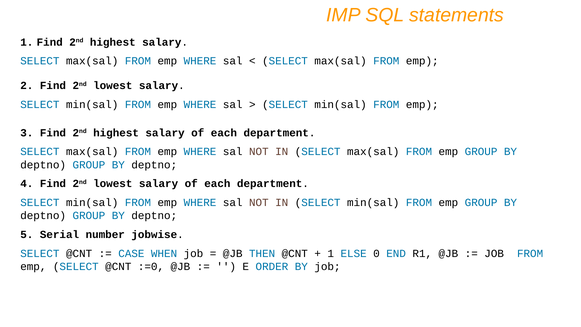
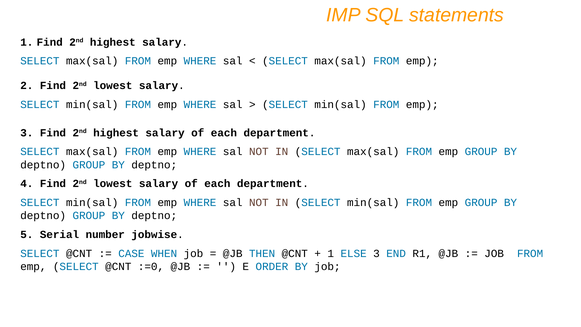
ELSE 0: 0 -> 3
